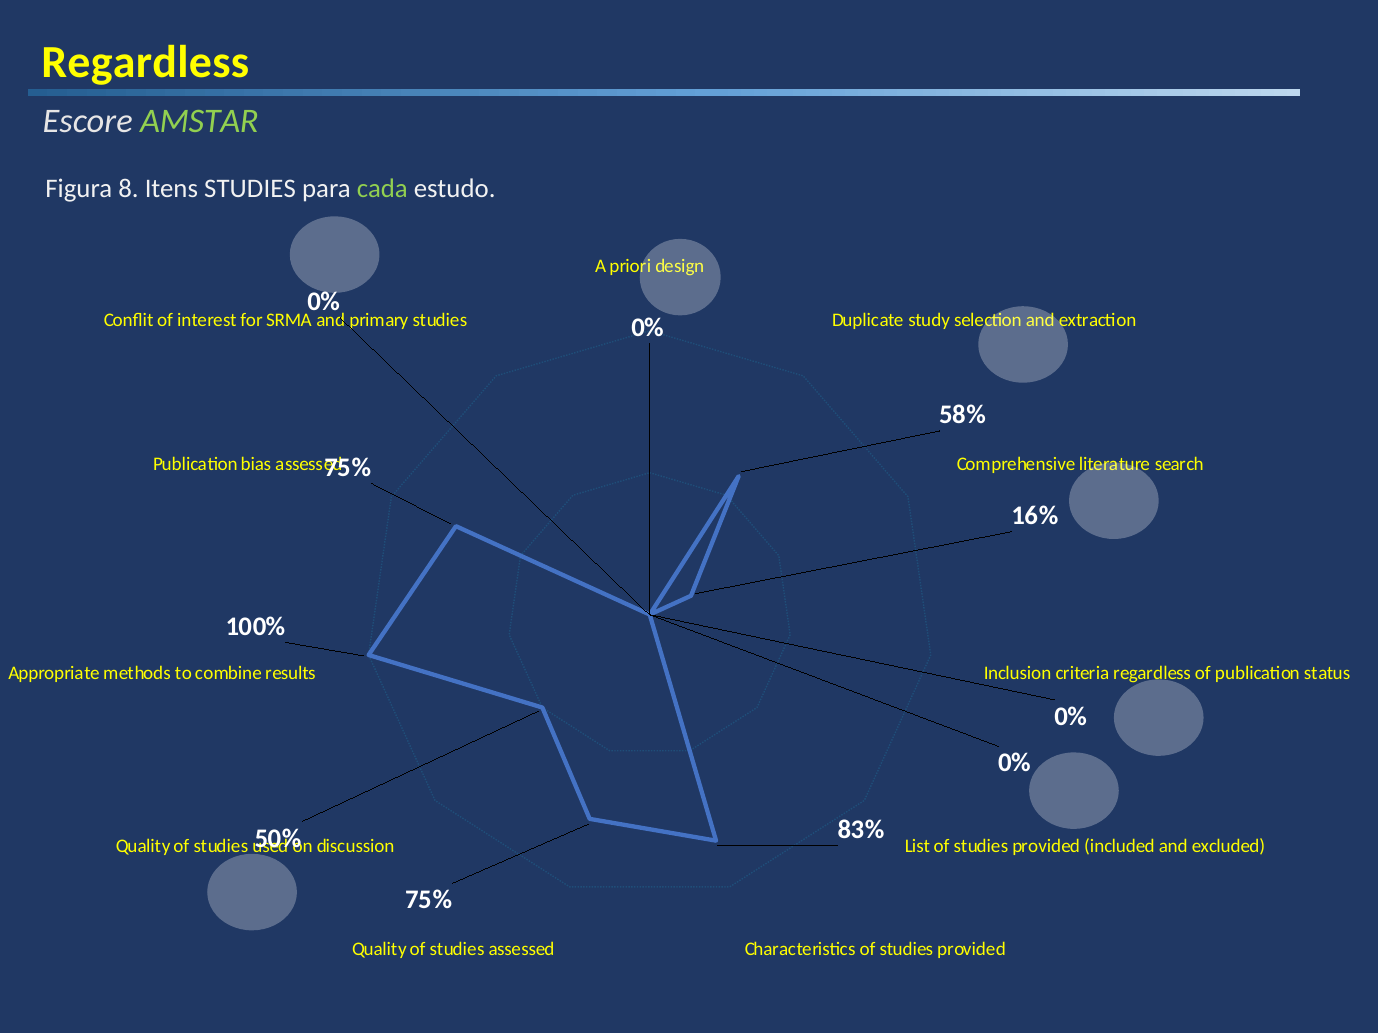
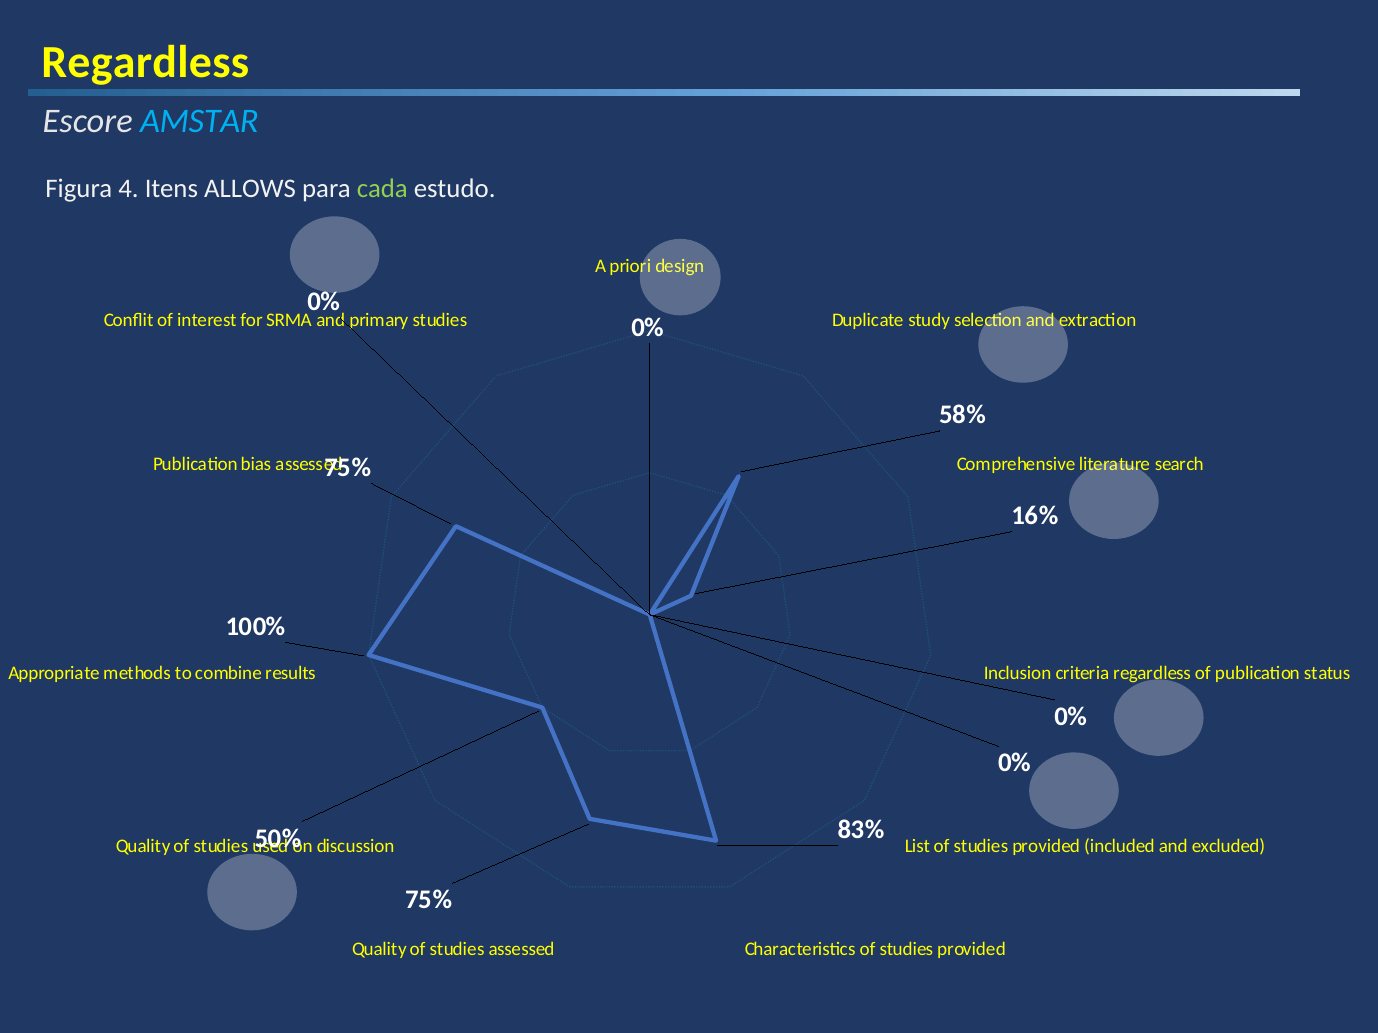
AMSTAR colour: light green -> light blue
8: 8 -> 4
Itens STUDIES: STUDIES -> ALLOWS
